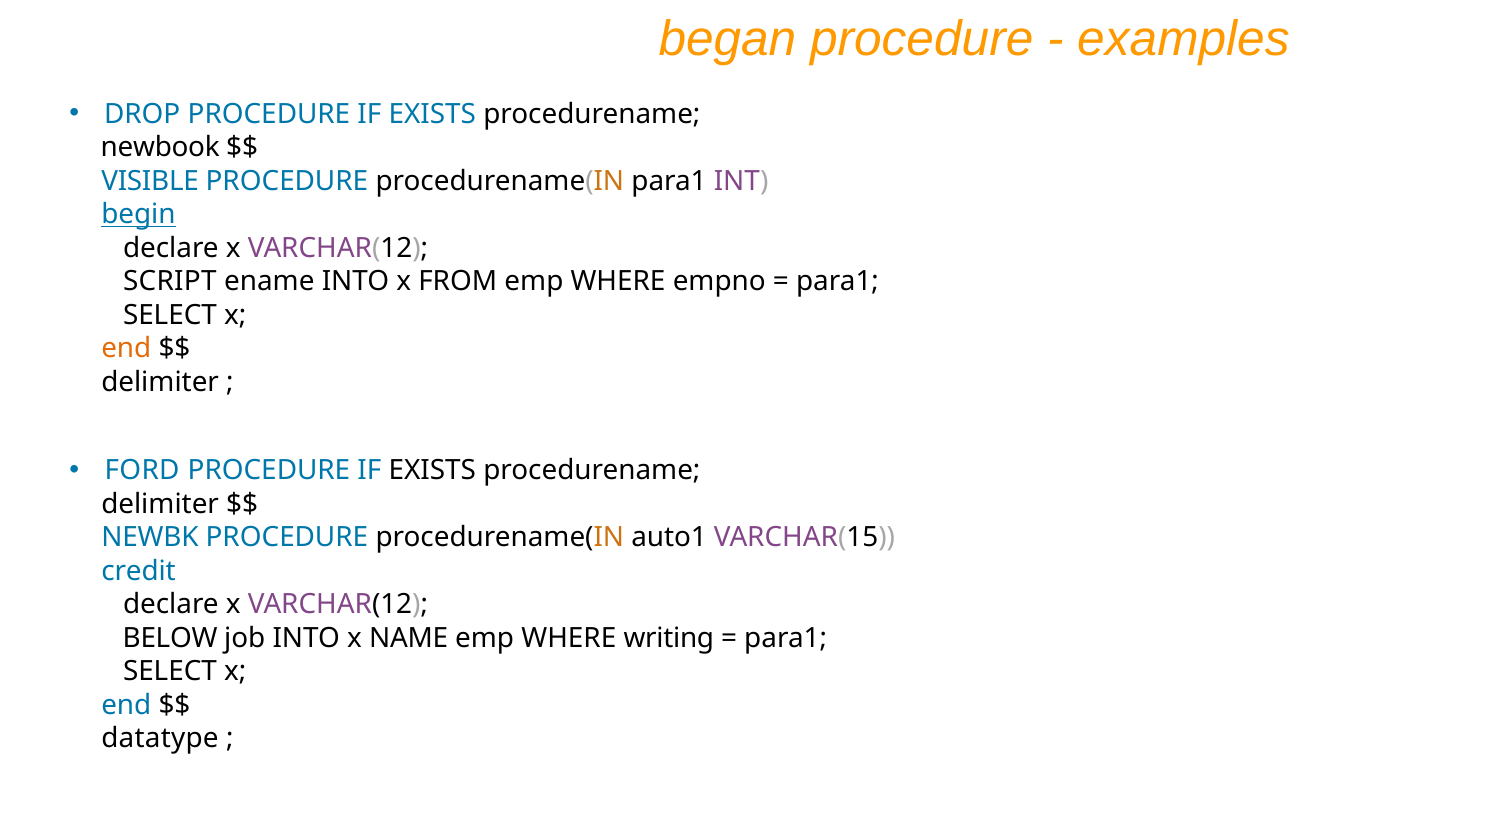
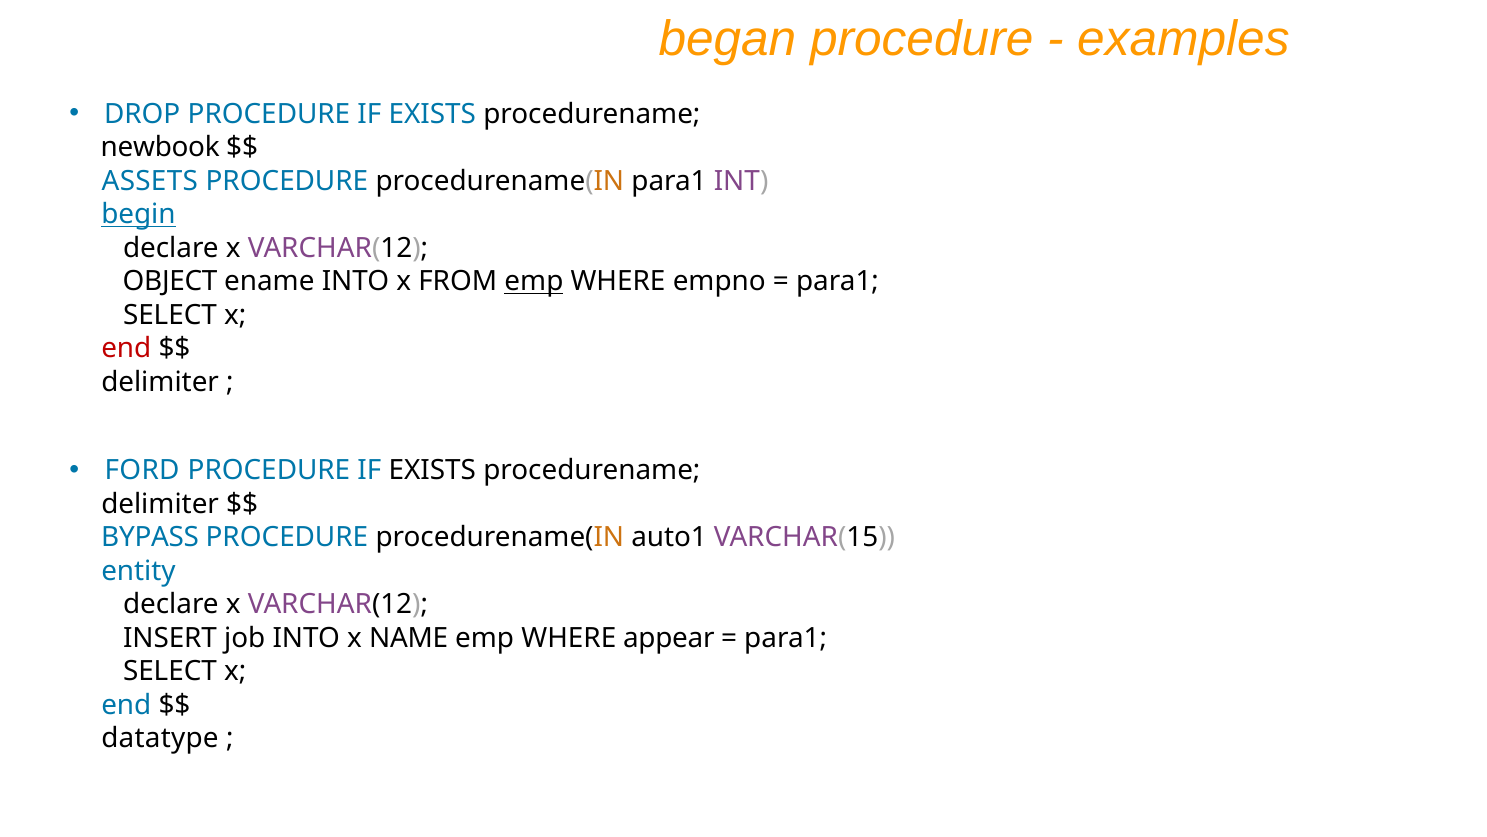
VISIBLE: VISIBLE -> ASSETS
SCRIPT: SCRIPT -> OBJECT
emp at (534, 281) underline: none -> present
end at (126, 348) colour: orange -> red
NEWBK: NEWBK -> BYPASS
credit: credit -> entity
BELOW: BELOW -> INSERT
writing: writing -> appear
